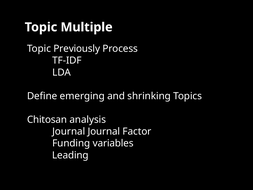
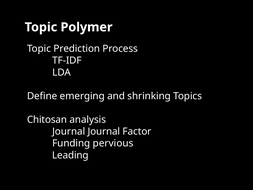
Multiple: Multiple -> Polymer
Previously: Previously -> Prediction
variables: variables -> pervious
